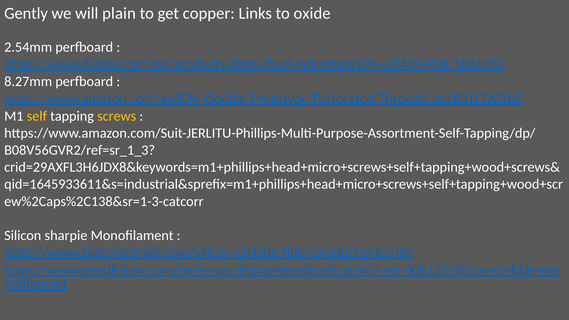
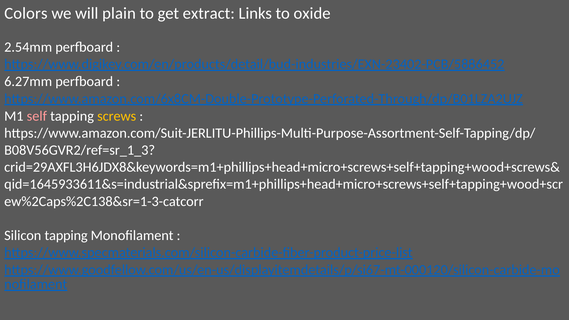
Gently: Gently -> Colors
copper: copper -> extract
8.27mm: 8.27mm -> 6.27mm
self colour: yellow -> pink
Silicon sharpie: sharpie -> tapping
